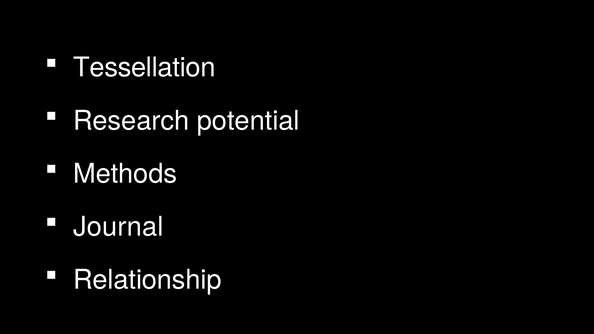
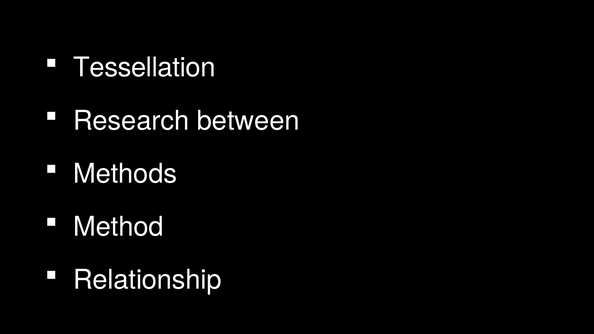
potential: potential -> between
Journal: Journal -> Method
